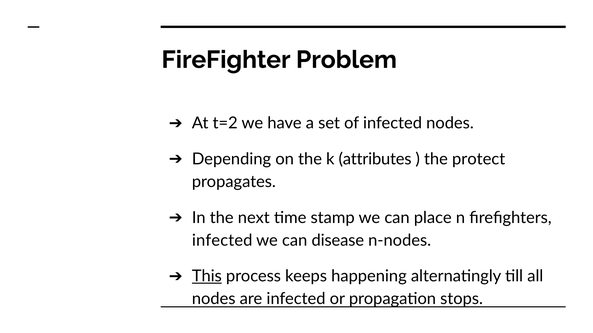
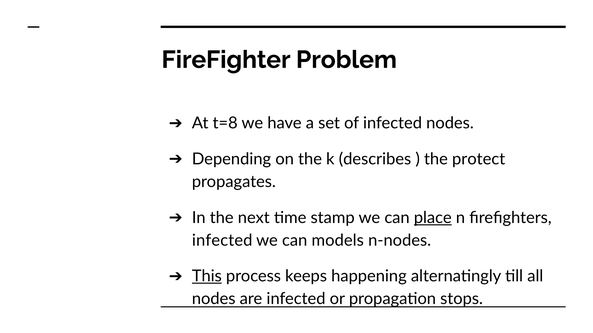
t=2: t=2 -> t=8
attributes: attributes -> describes
place underline: none -> present
disease: disease -> models
